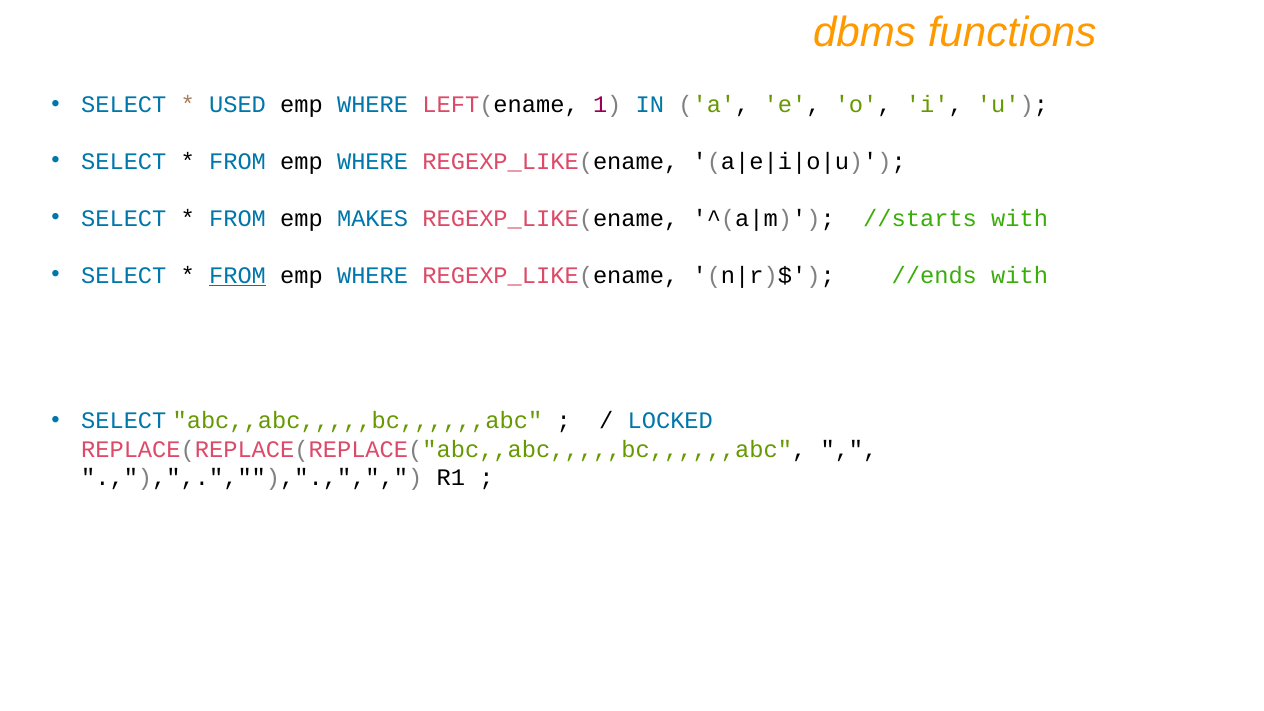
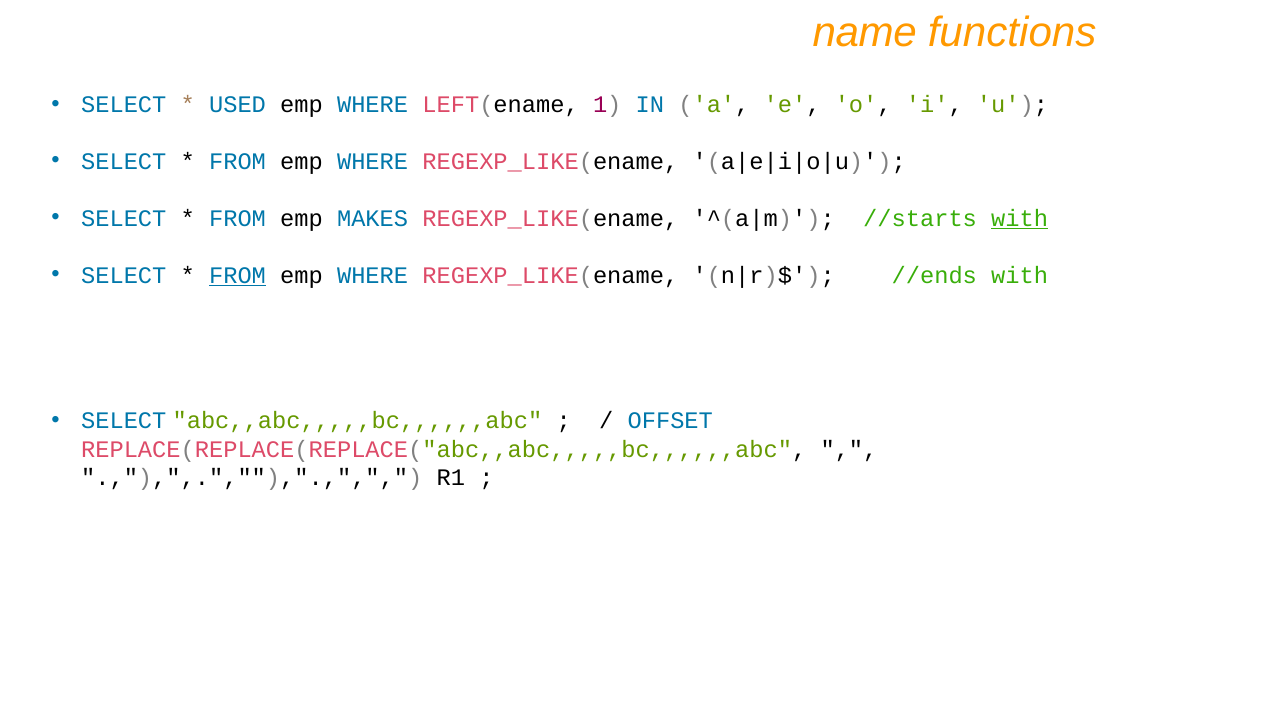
dbms: dbms -> name
with at (1020, 218) underline: none -> present
LOCKED: LOCKED -> OFFSET
